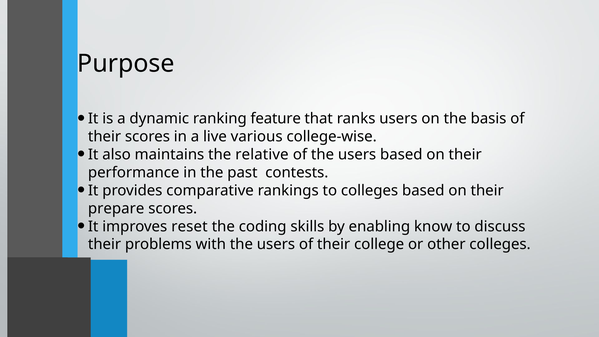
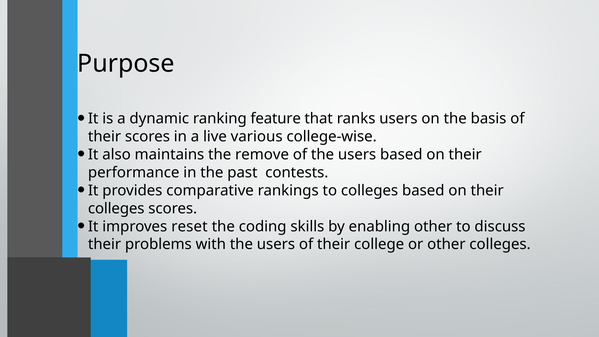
relative: relative -> remove
prepare at (116, 208): prepare -> colleges
enabling know: know -> other
